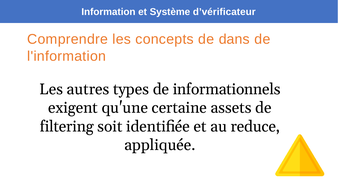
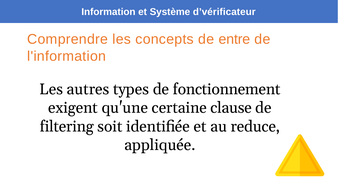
dans: dans -> entre
informationnels: informationnels -> fonctionnement
assets: assets -> clause
